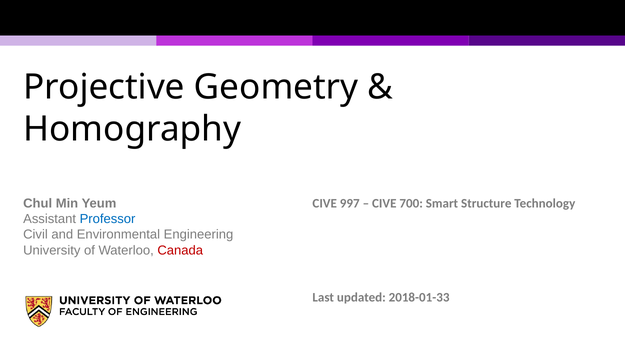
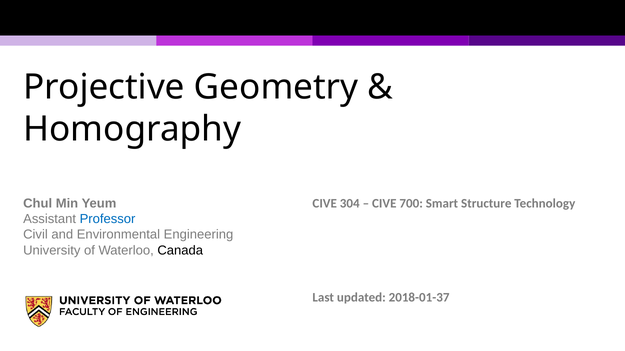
997: 997 -> 304
Canada colour: red -> black
2018-01-33: 2018-01-33 -> 2018-01-37
